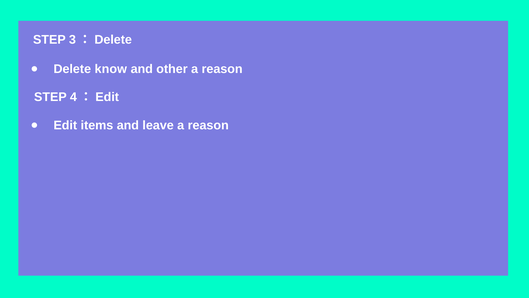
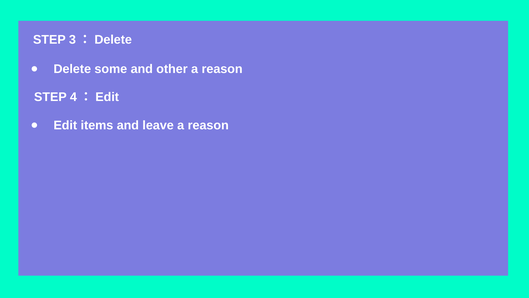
know: know -> some
